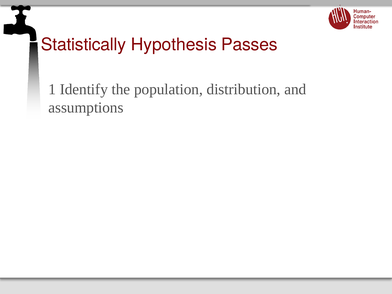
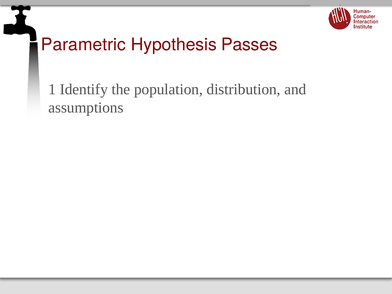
Statistically: Statistically -> Parametric
